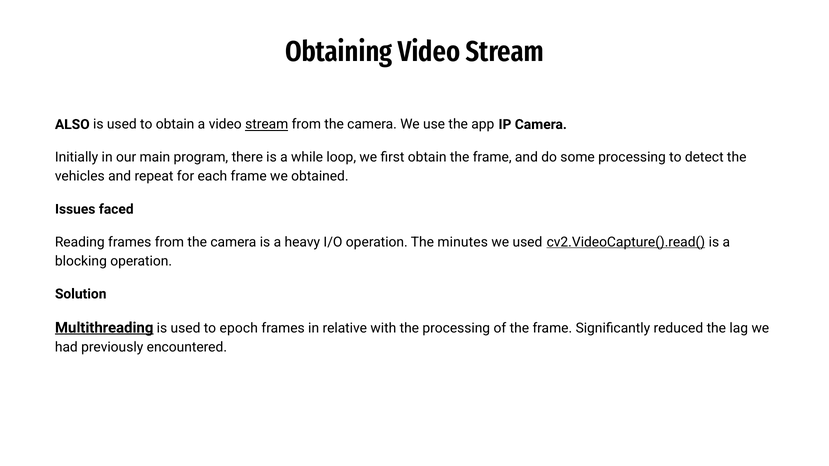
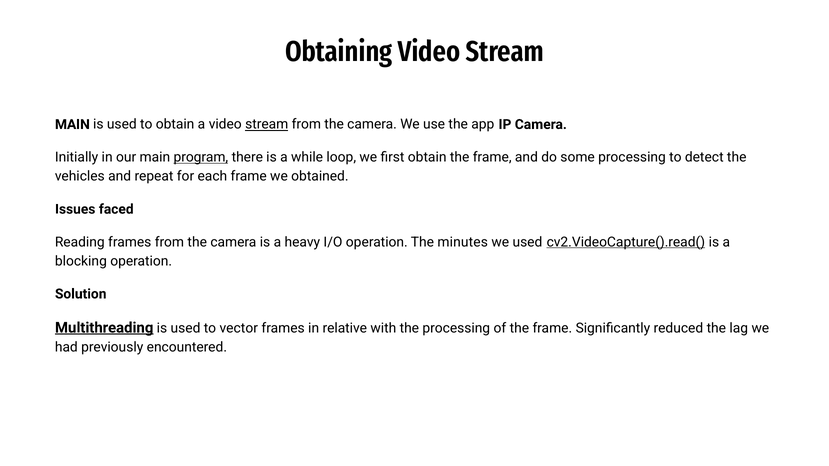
ALSO at (72, 124): ALSO -> MAIN
program underline: none -> present
epoch: epoch -> vector
